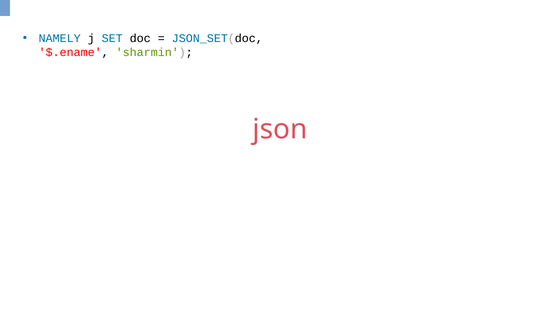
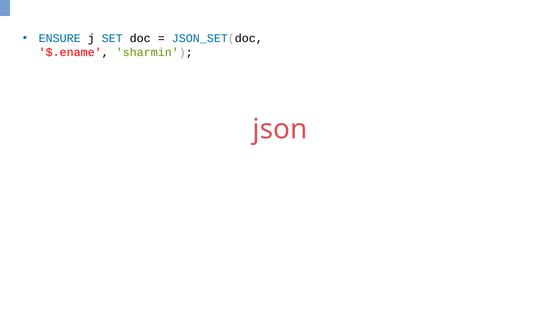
NAMELY: NAMELY -> ENSURE
